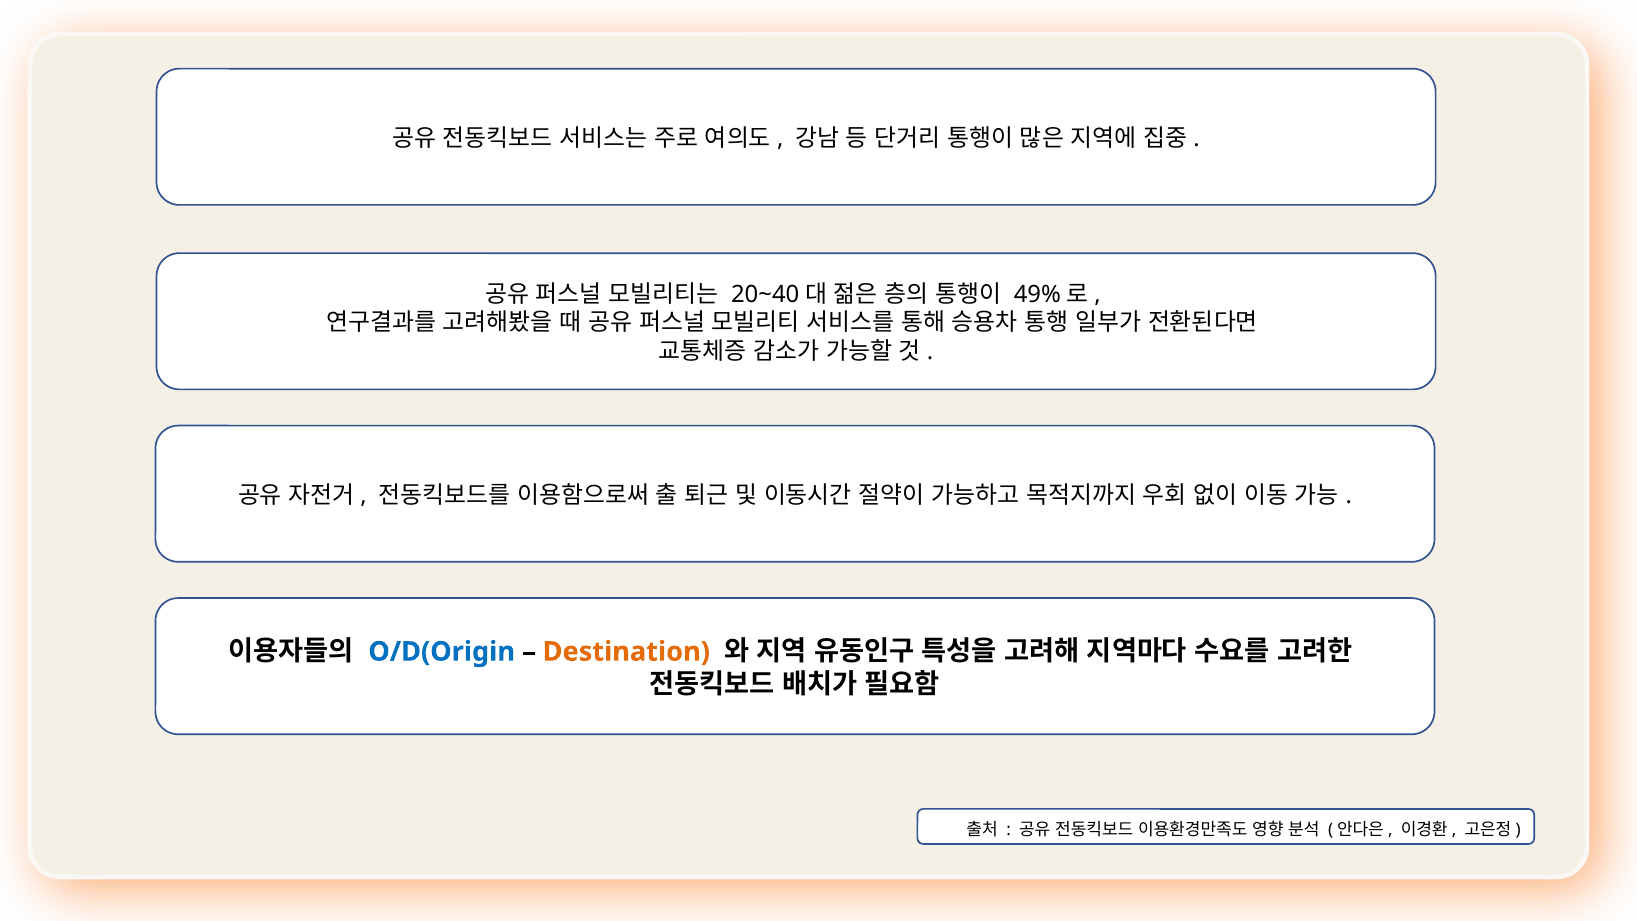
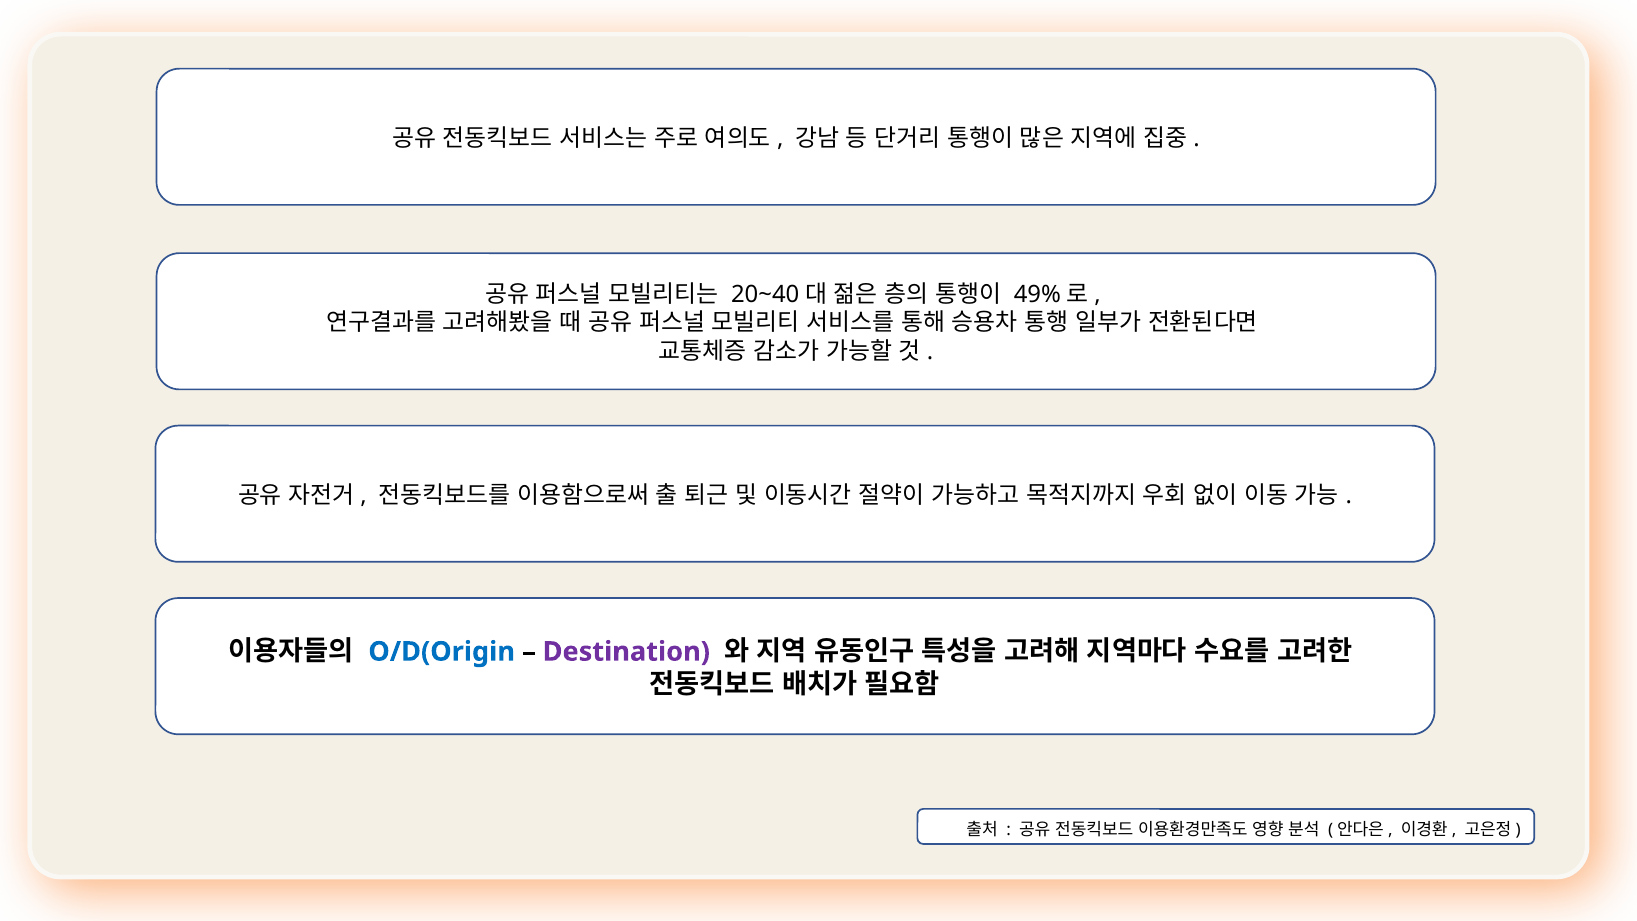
Destination colour: orange -> purple
